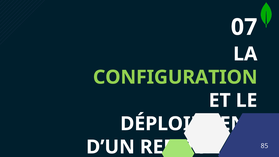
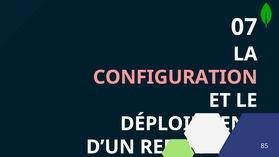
CONFIGURATION colour: light green -> pink
